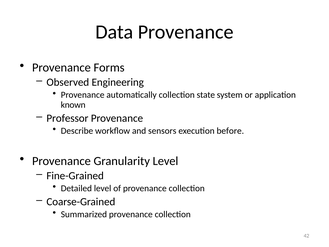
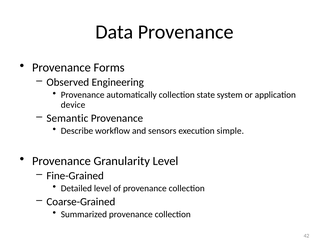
known: known -> device
Professor: Professor -> Semantic
before: before -> simple
